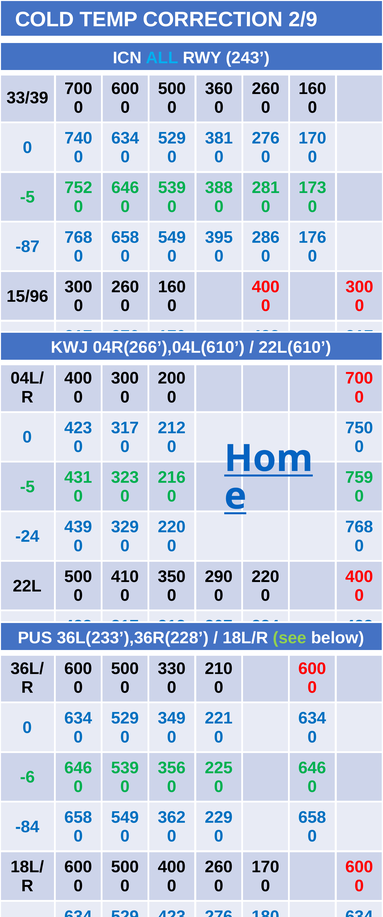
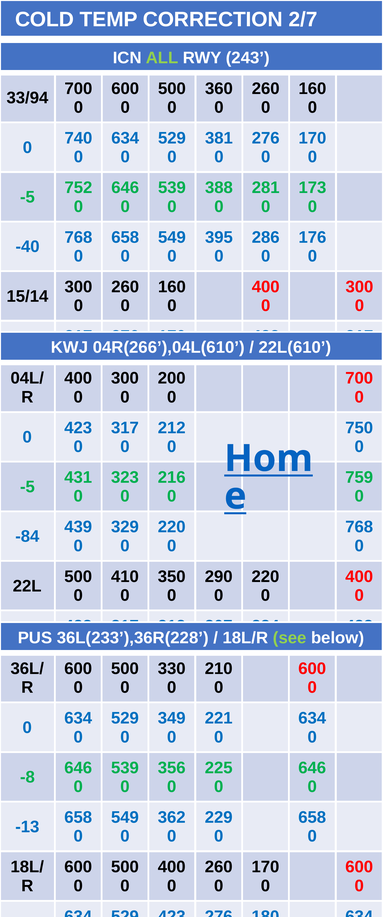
2/9: 2/9 -> 2/7
ALL colour: light blue -> light green
33/39: 33/39 -> 33/94
-87: -87 -> -40
15/96: 15/96 -> 15/14
-24: -24 -> -84
-6: -6 -> -8
-84: -84 -> -13
